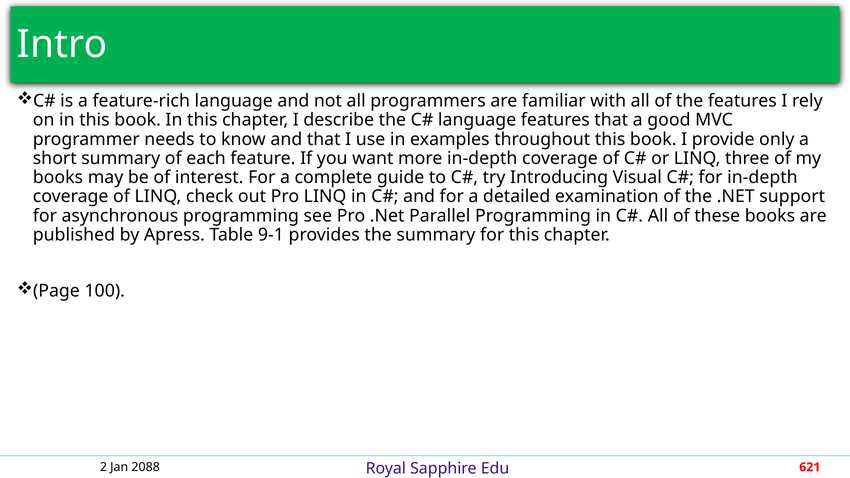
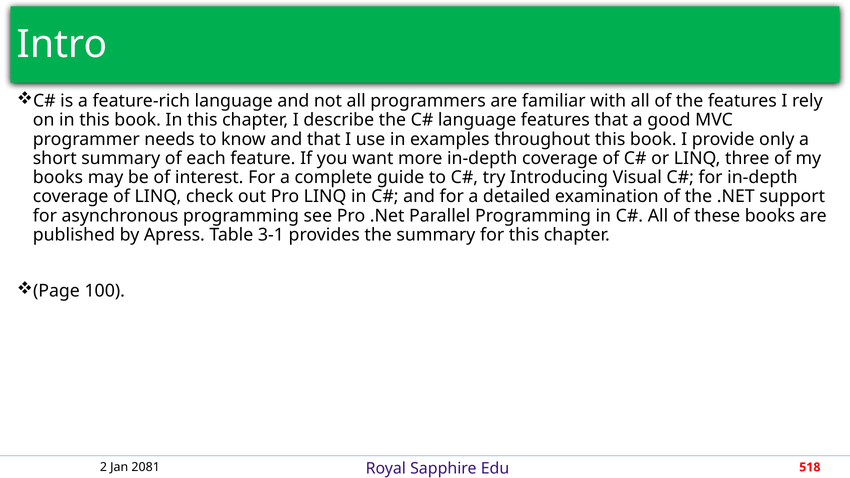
9-1: 9-1 -> 3-1
2088: 2088 -> 2081
621: 621 -> 518
